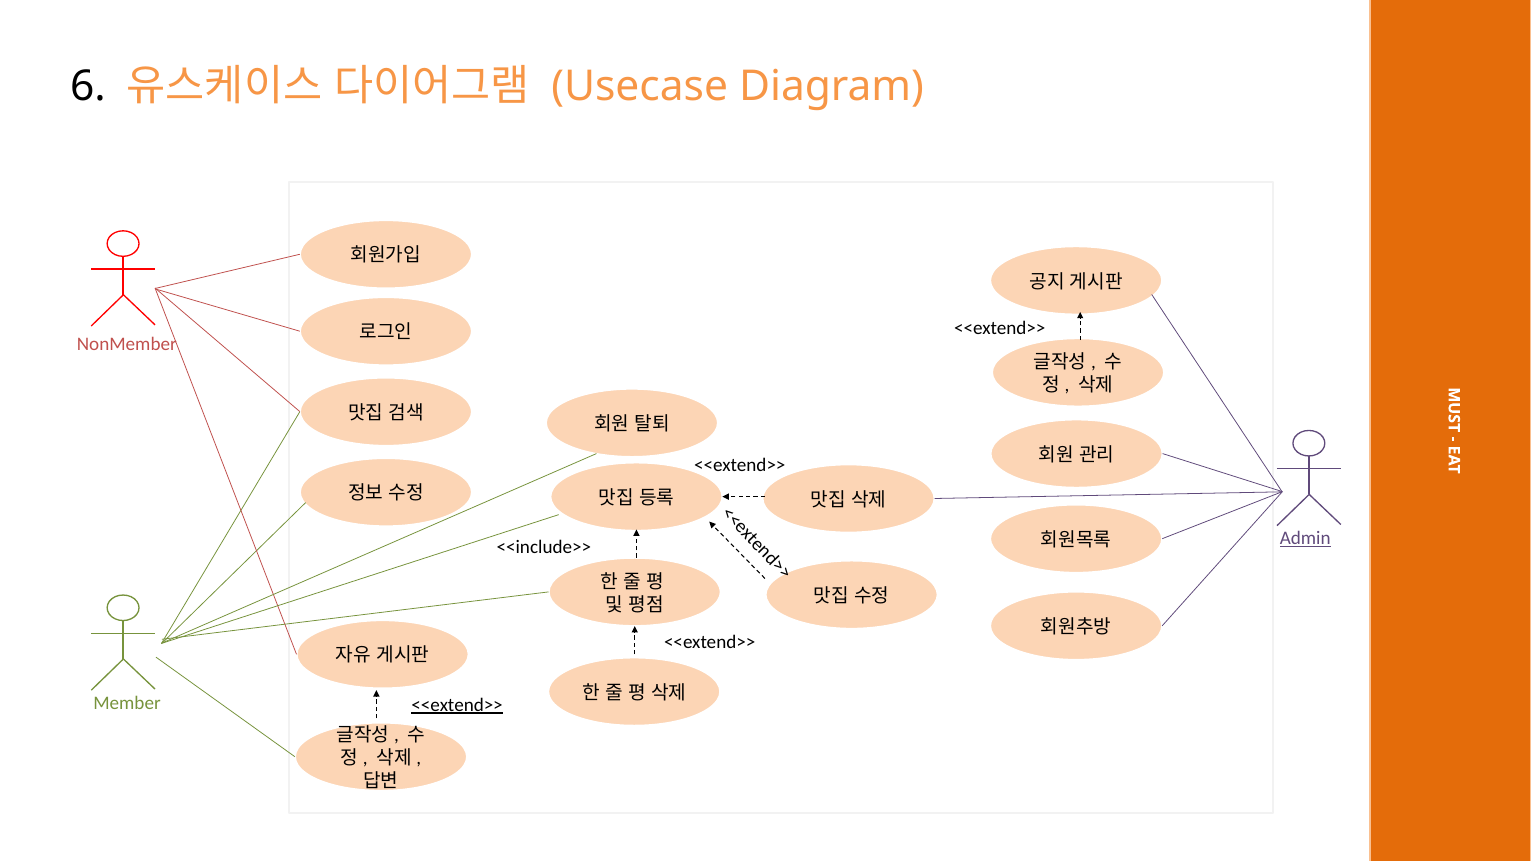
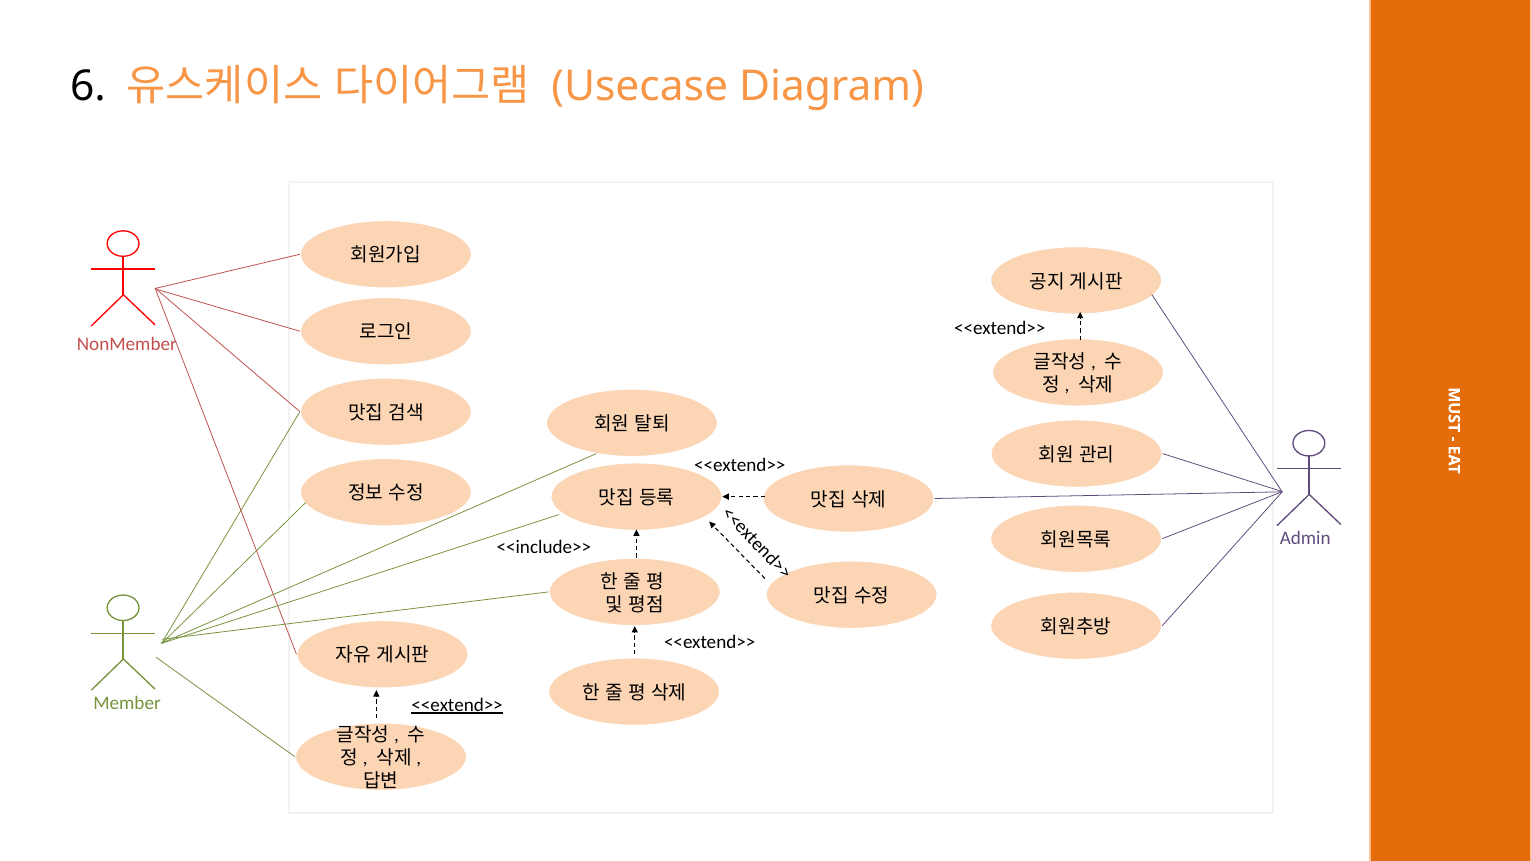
Admin underline: present -> none
